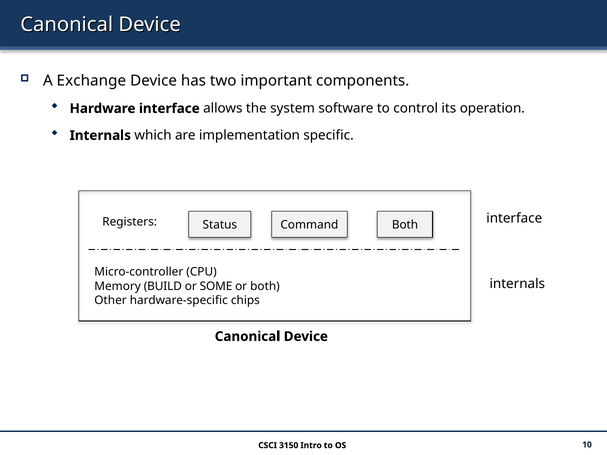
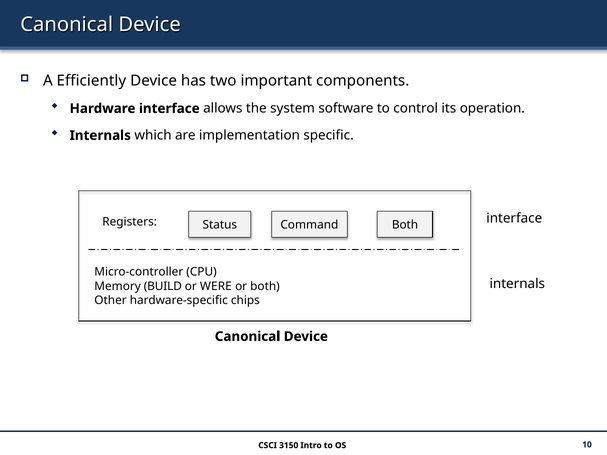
Exchange: Exchange -> Efficiently
SOME: SOME -> WERE
